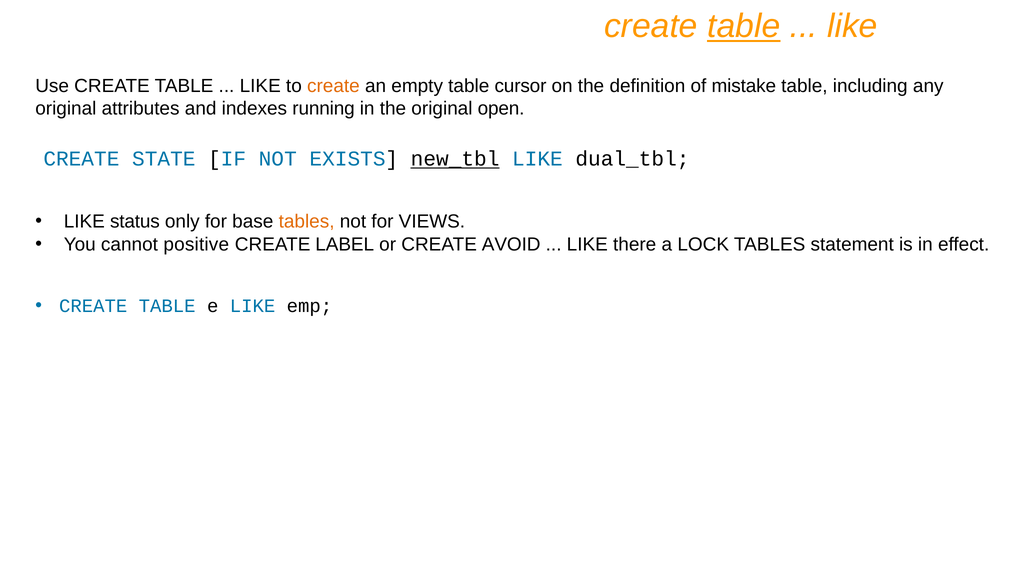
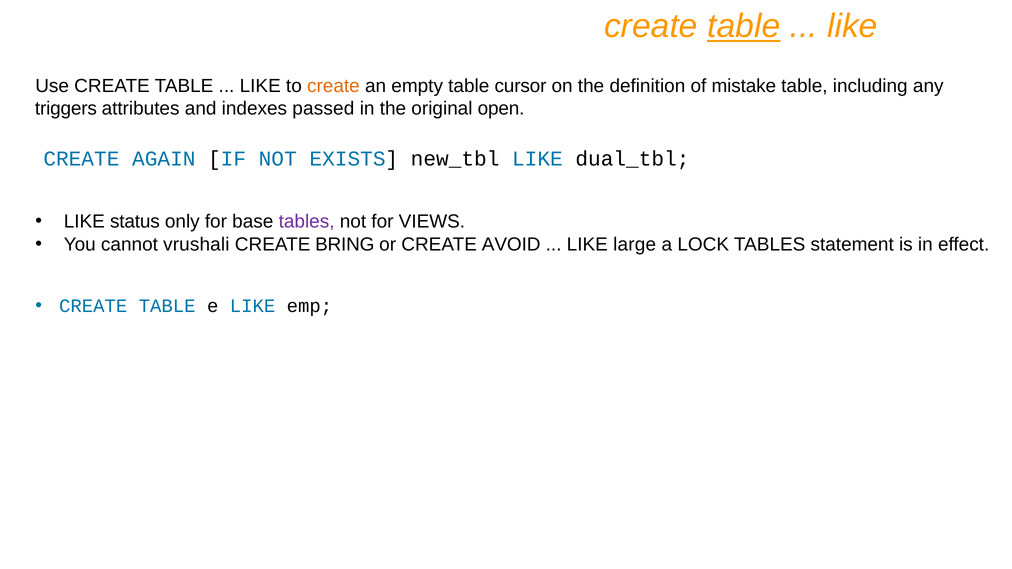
original at (66, 109): original -> triggers
running: running -> passed
STATE: STATE -> AGAIN
new_tbl underline: present -> none
tables at (307, 222) colour: orange -> purple
positive: positive -> vrushali
LABEL: LABEL -> BRING
there: there -> large
